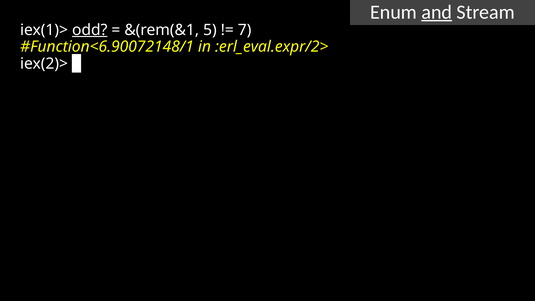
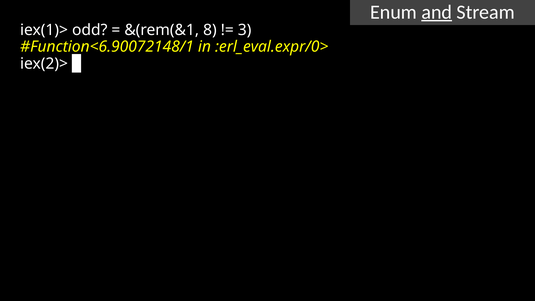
odd underline: present -> none
5: 5 -> 8
7: 7 -> 3
:erl_eval.expr/2>: :erl_eval.expr/2> -> :erl_eval.expr/0>
